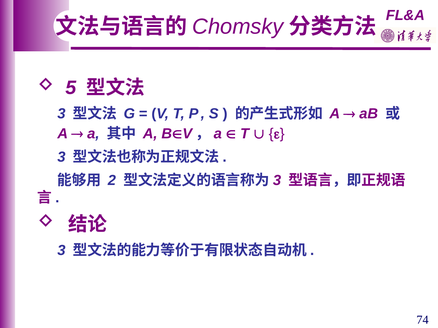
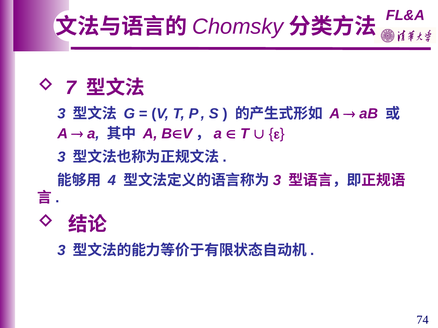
5: 5 -> 7
2: 2 -> 4
